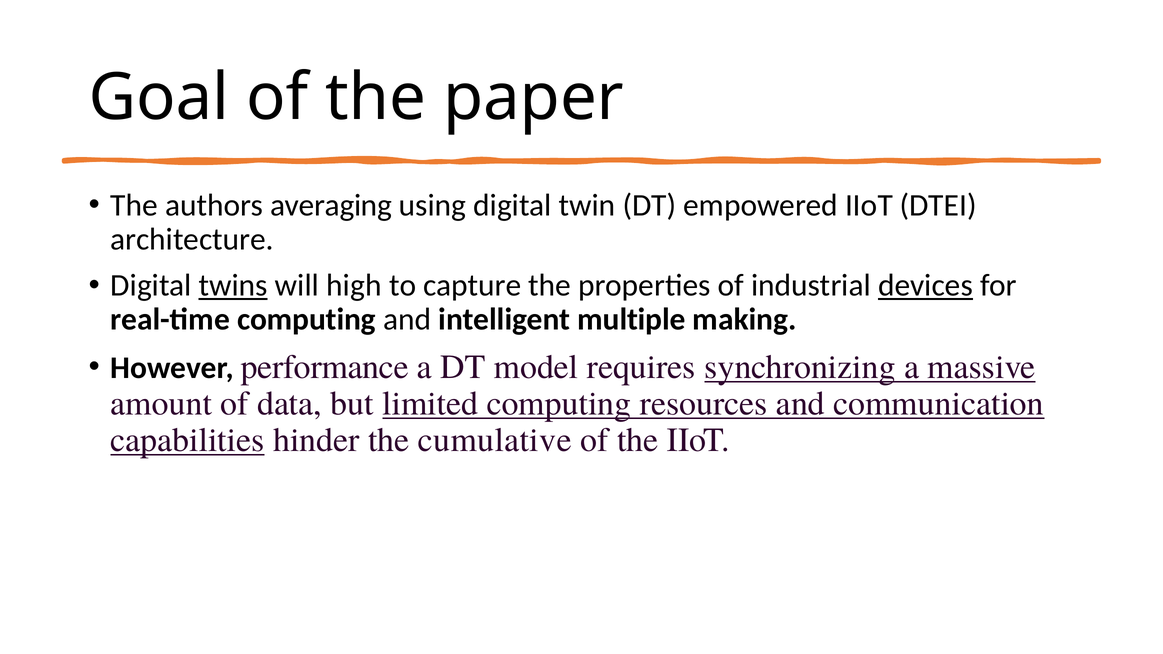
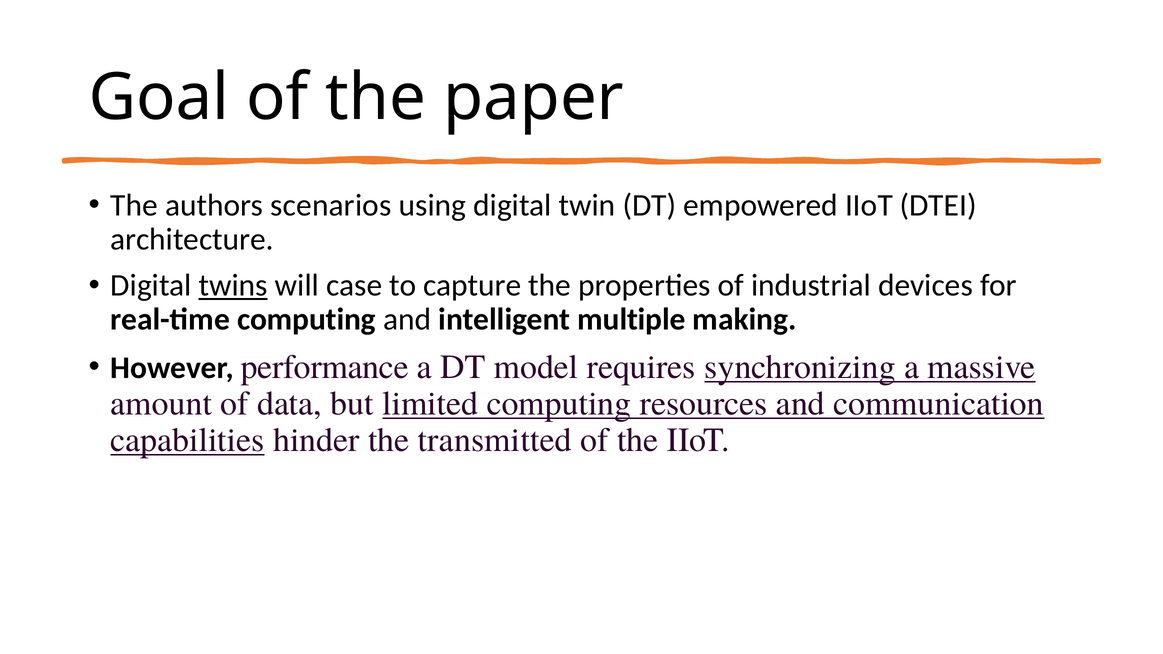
averaging: averaging -> scenarios
high: high -> case
devices underline: present -> none
cumulative: cumulative -> transmitted
